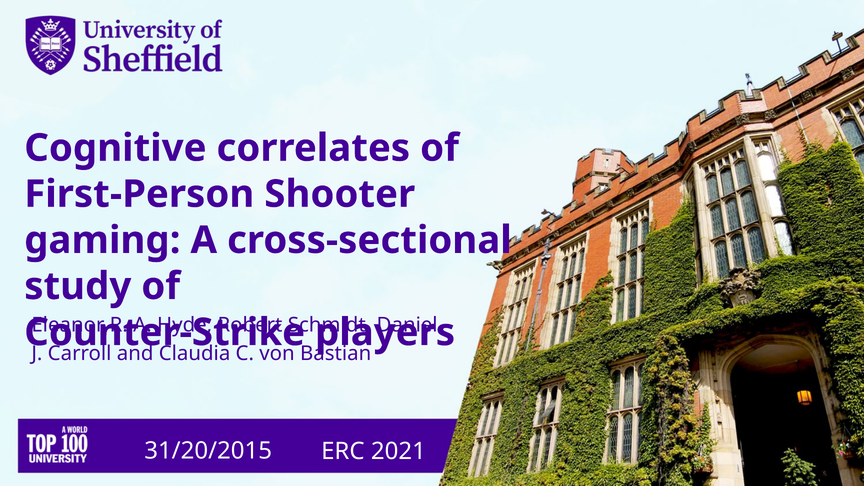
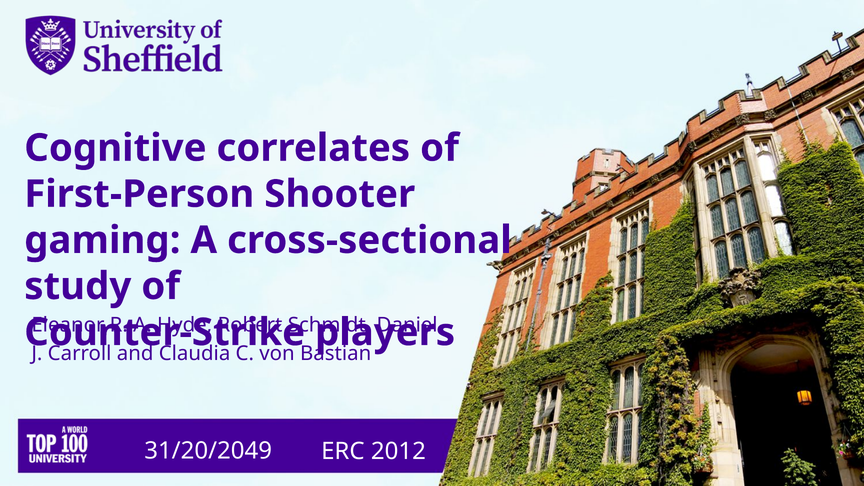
31/20/2015: 31/20/2015 -> 31/20/2049
2021: 2021 -> 2012
